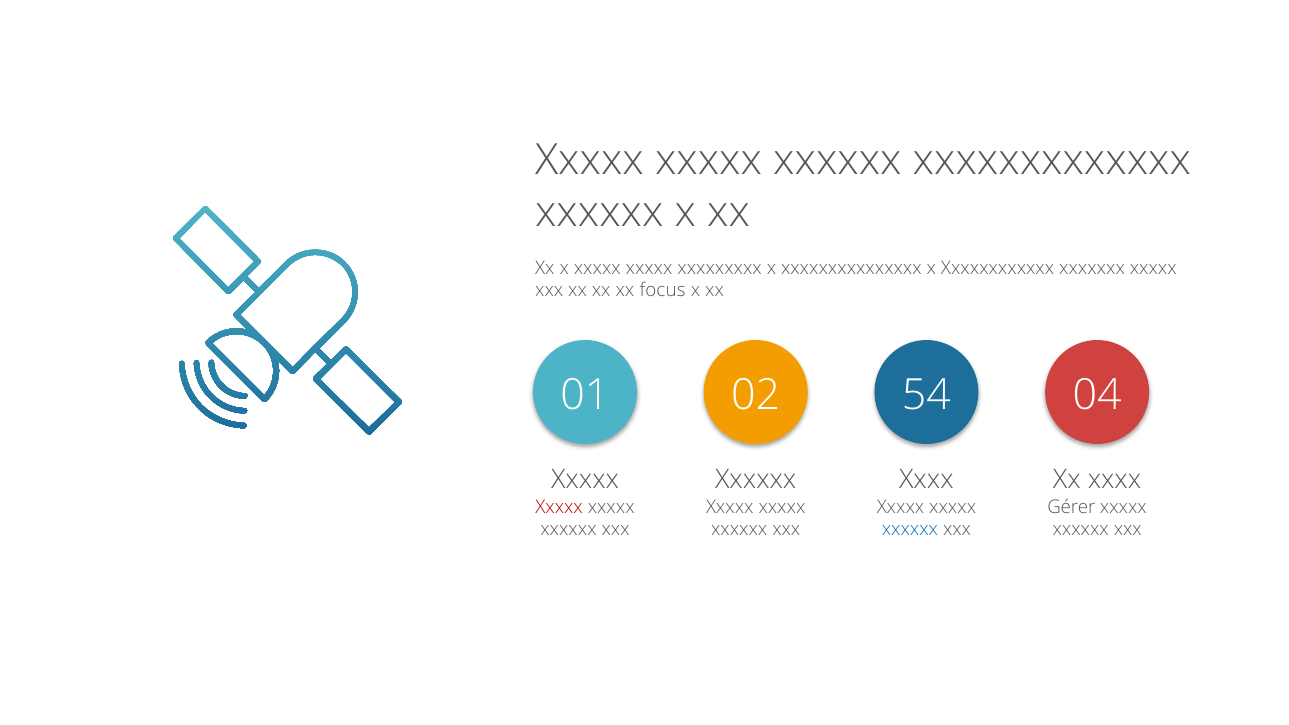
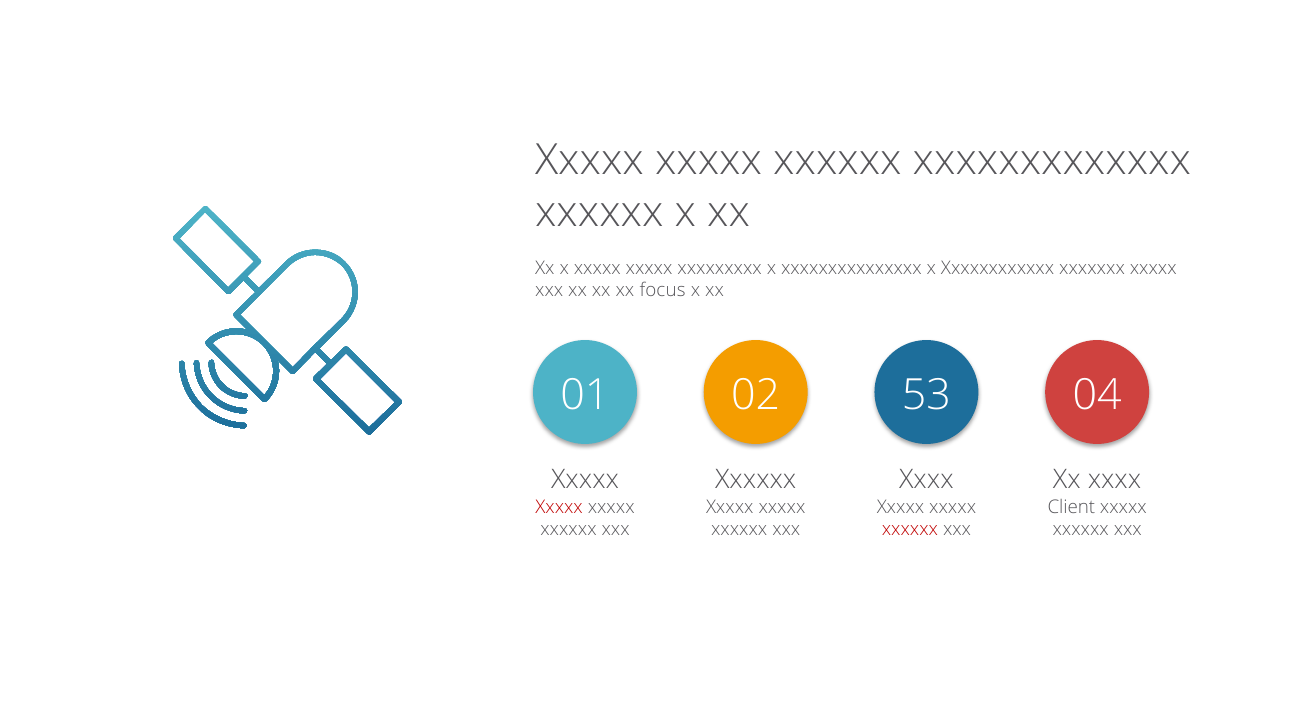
54: 54 -> 53
Gérer: Gérer -> Client
xxxxxx at (910, 530) colour: blue -> red
